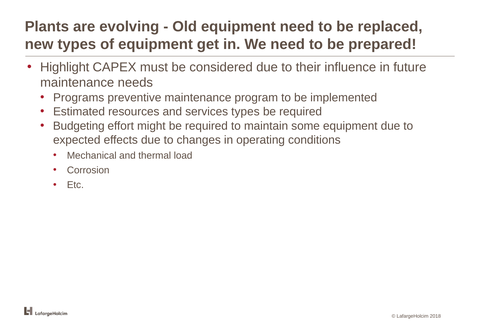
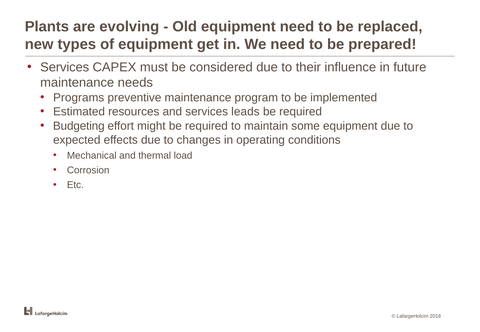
Highlight at (65, 67): Highlight -> Services
services types: types -> leads
